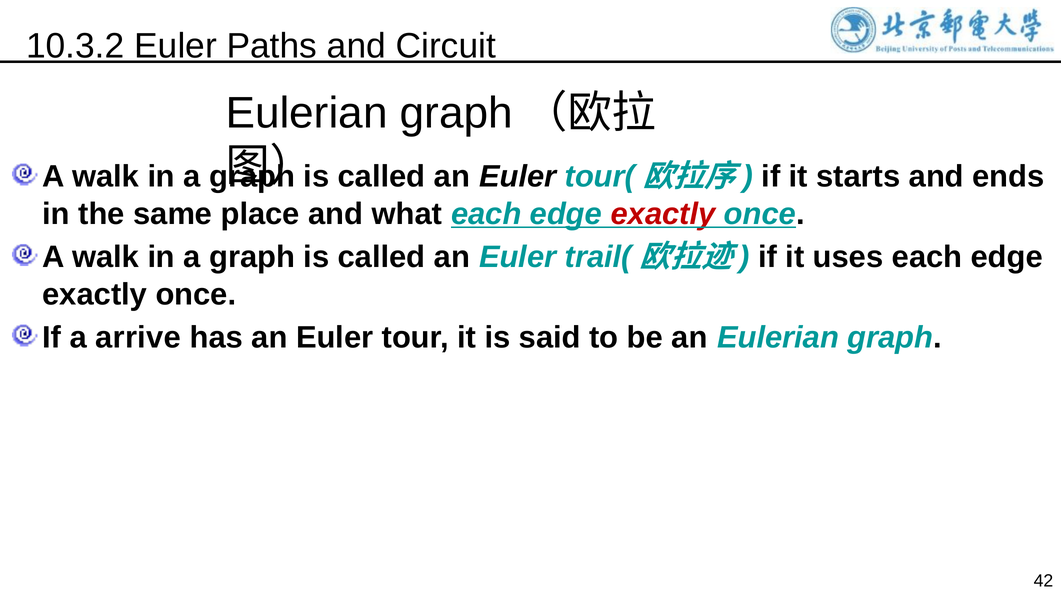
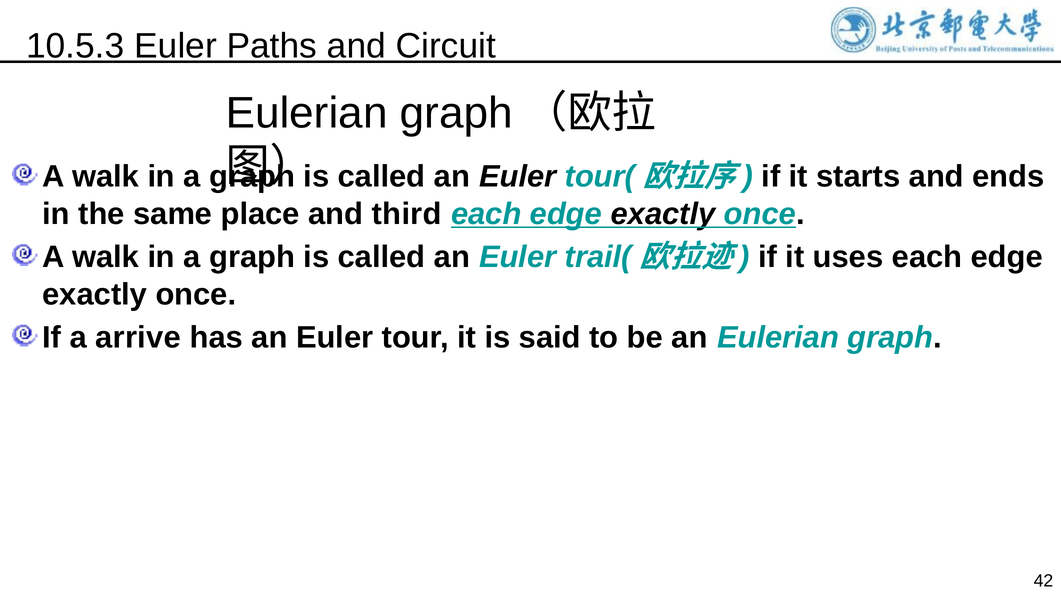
10.3.2: 10.3.2 -> 10.5.3
what: what -> third
exactly at (663, 214) colour: red -> black
